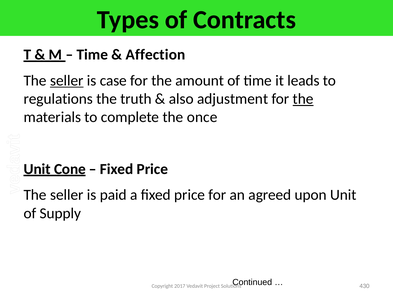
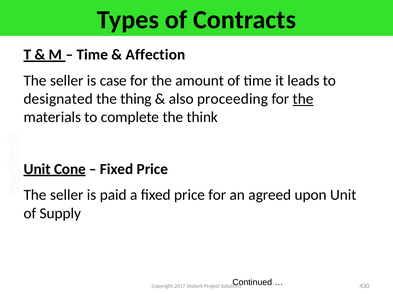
seller at (67, 81) underline: present -> none
regulations: regulations -> designated
truth: truth -> thing
adjustment: adjustment -> proceeding
once: once -> think
